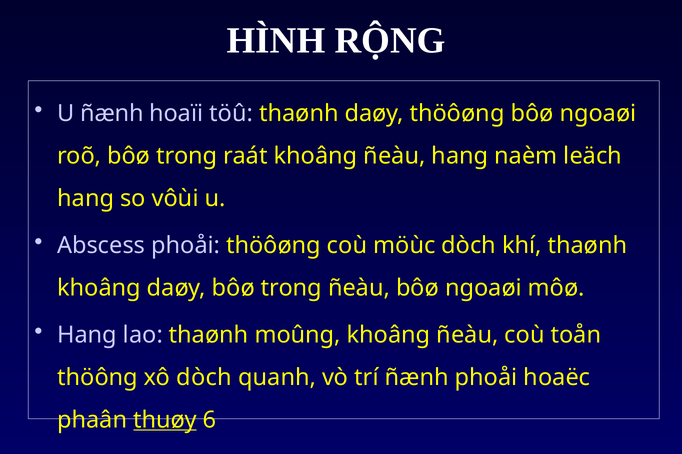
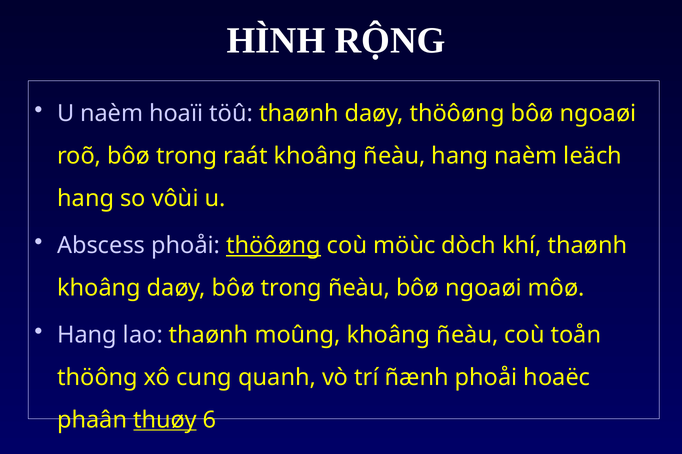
U ñænh: ñænh -> naèm
thöôøng at (274, 246) underline: none -> present
xô dòch: dòch -> cung
